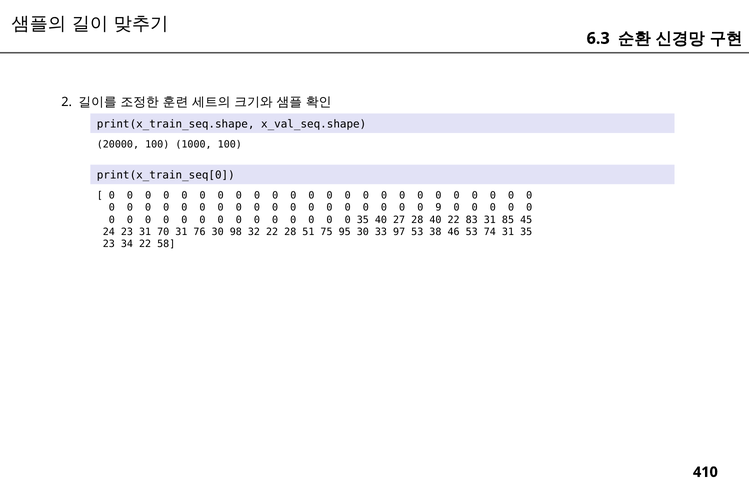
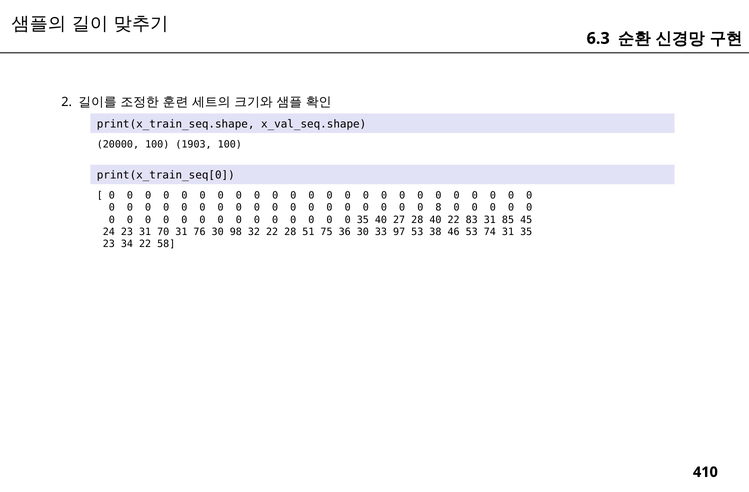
1000: 1000 -> 1903
9: 9 -> 8
95: 95 -> 36
